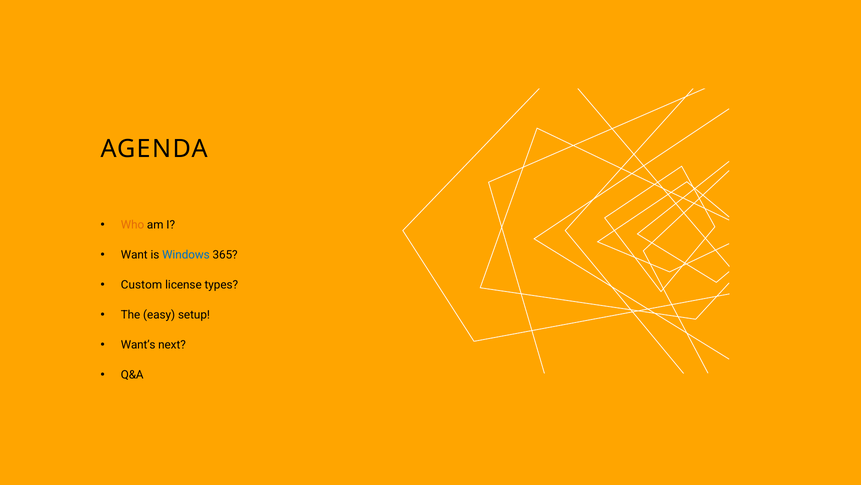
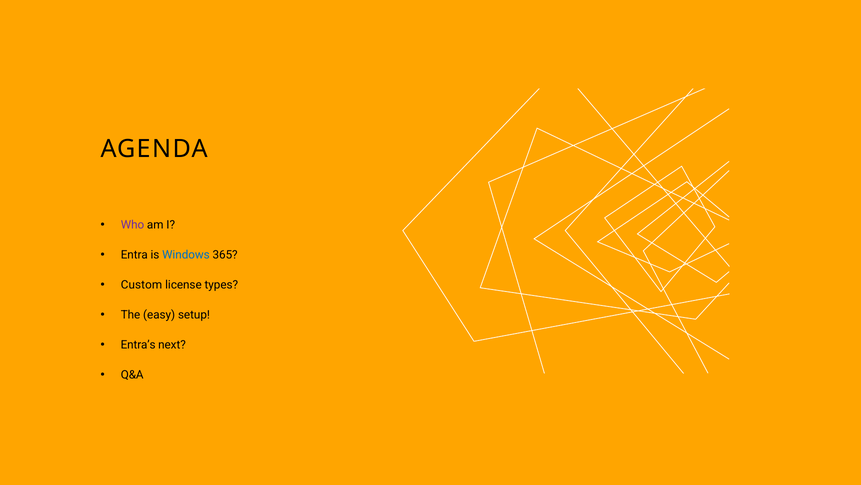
Who colour: orange -> purple
Want: Want -> Entra
Want’s: Want’s -> Entra’s
